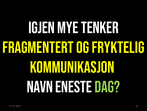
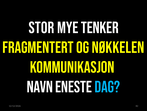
IGJEN: IGJEN -> STOR
FRYKTELIG: FRYKTELIG -> NØKKELEN
DAG colour: light green -> light blue
